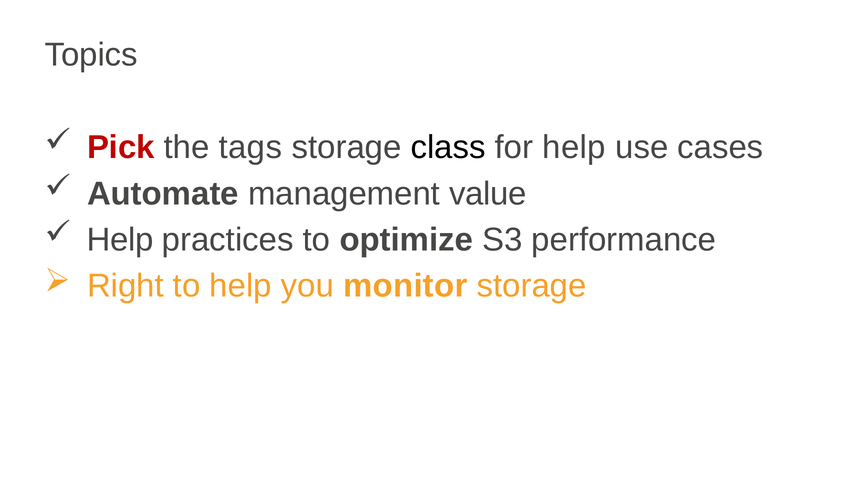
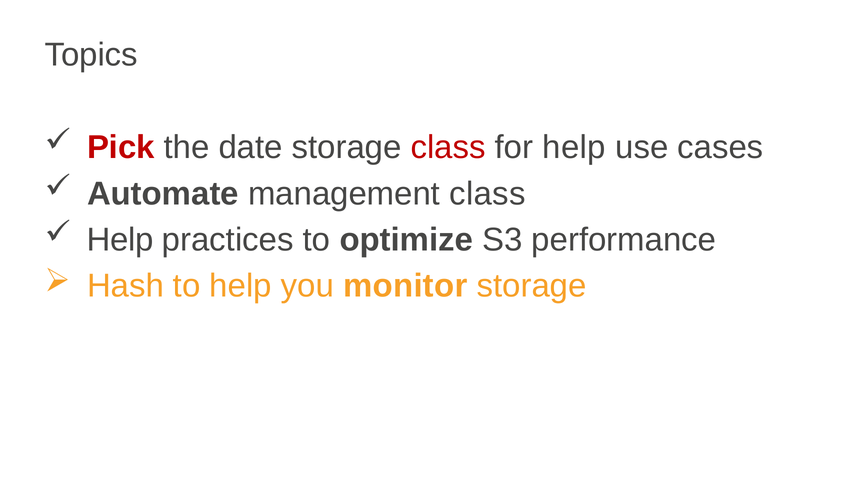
tags: tags -> date
class at (448, 147) colour: black -> red
management value: value -> class
Right: Right -> Hash
